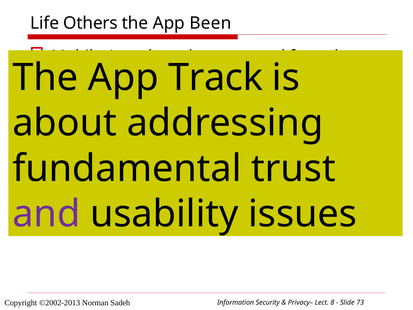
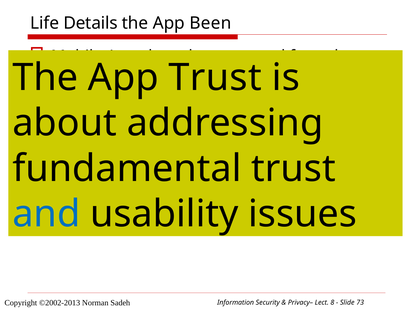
Life Others: Others -> Details
App Track: Track -> Trust
and at (46, 214) colour: purple -> blue
